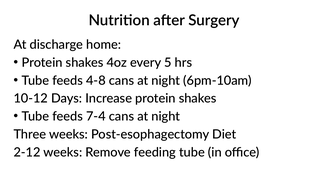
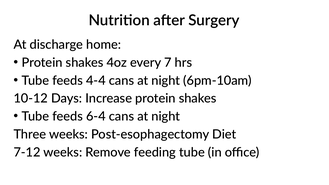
5: 5 -> 7
4-8: 4-8 -> 4-4
7-4: 7-4 -> 6-4
2-12: 2-12 -> 7-12
